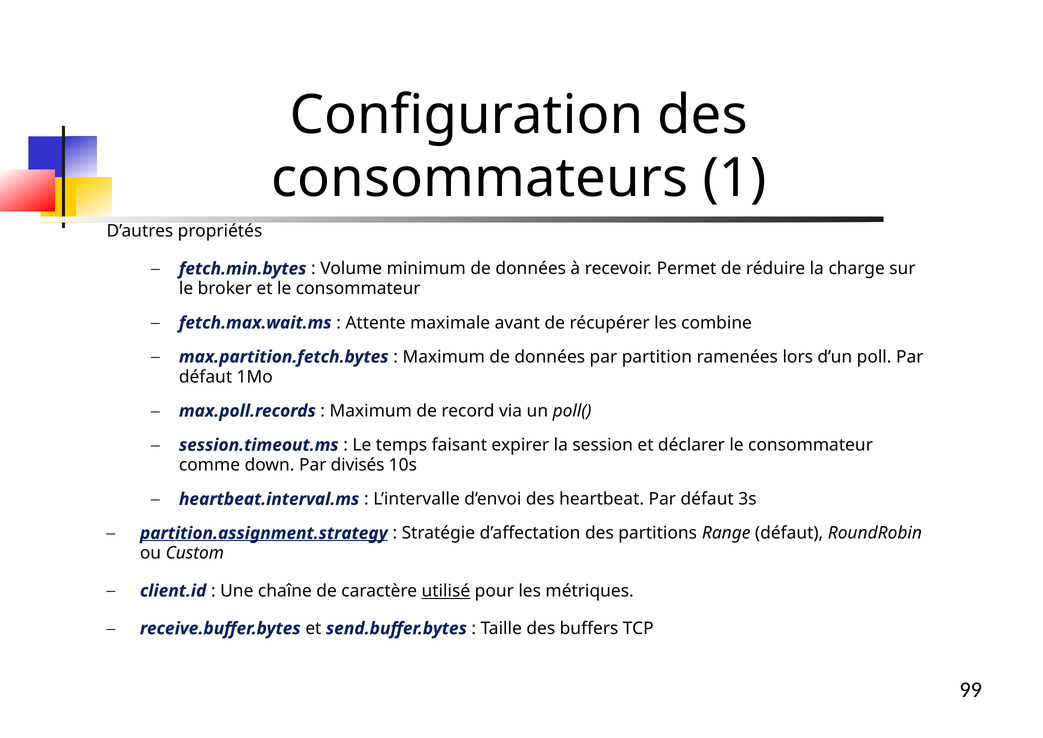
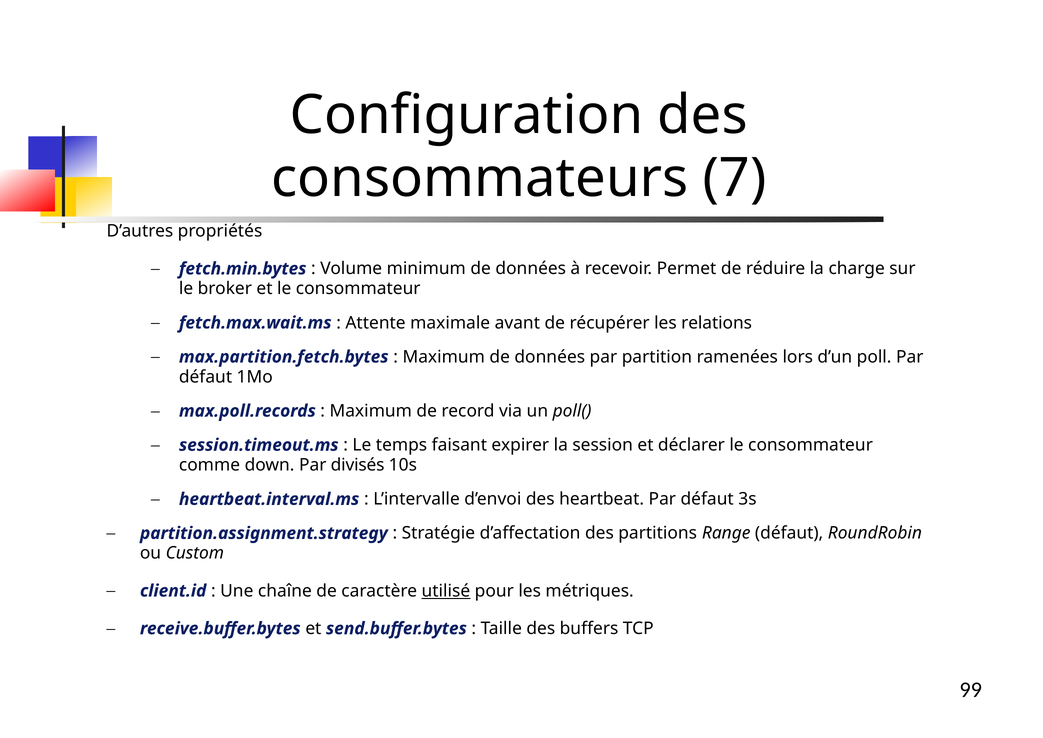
1: 1 -> 7
combine: combine -> relations
partition.assignment.strategy underline: present -> none
